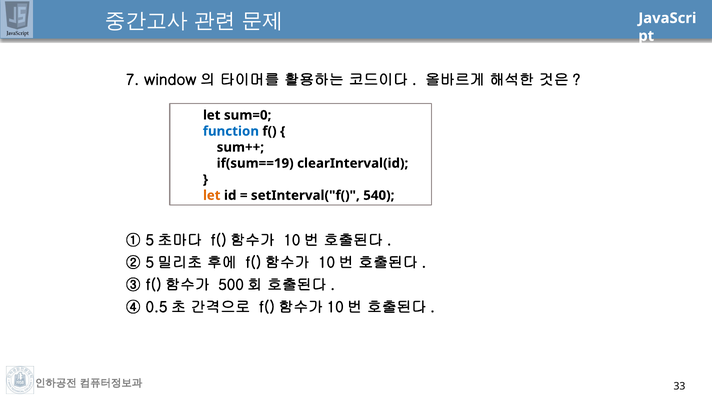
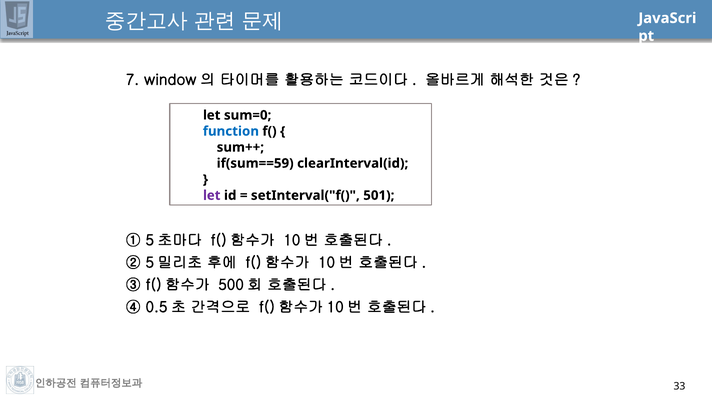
if(sum==19: if(sum==19 -> if(sum==59
let at (212, 195) colour: orange -> purple
540: 540 -> 501
